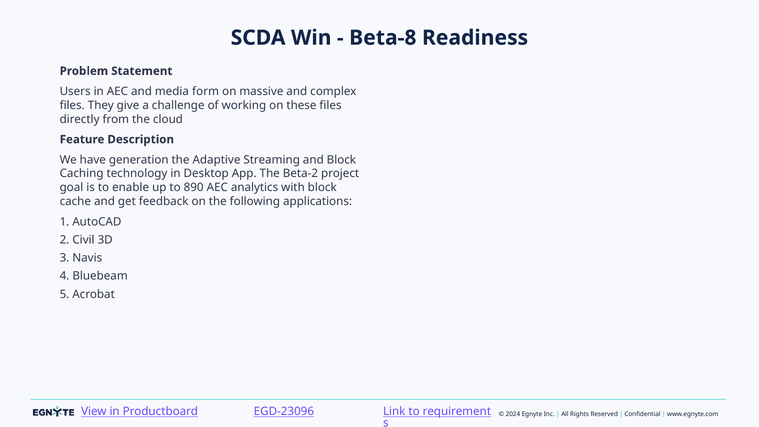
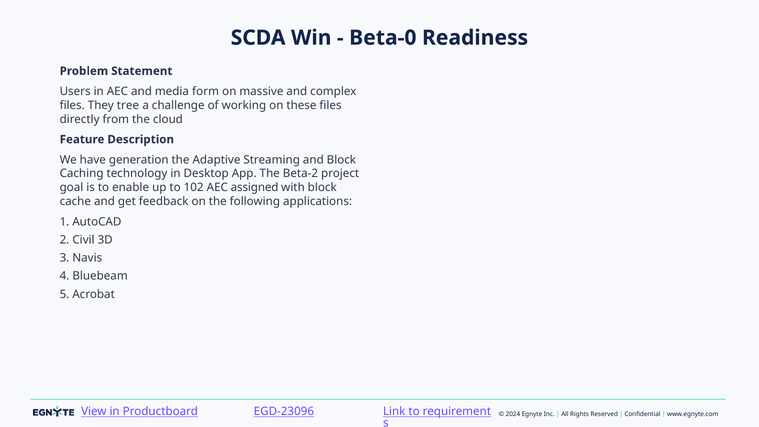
Beta-8: Beta-8 -> Beta-0
give: give -> tree
890: 890 -> 102
analytics: analytics -> assigned
